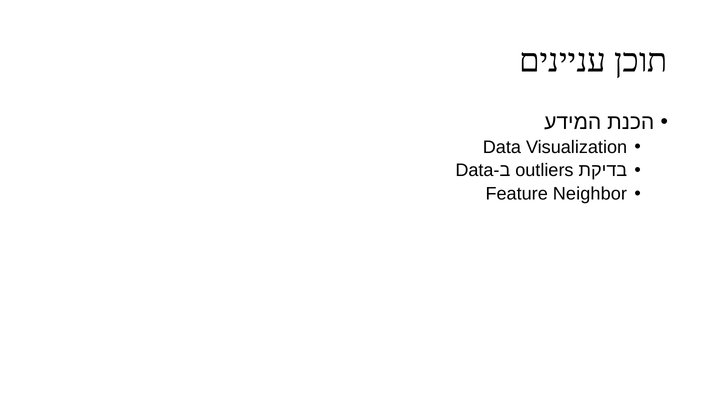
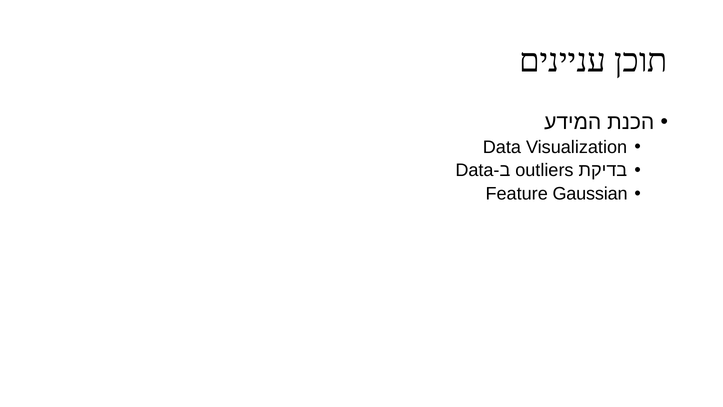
Neighbor: Neighbor -> Gaussian
